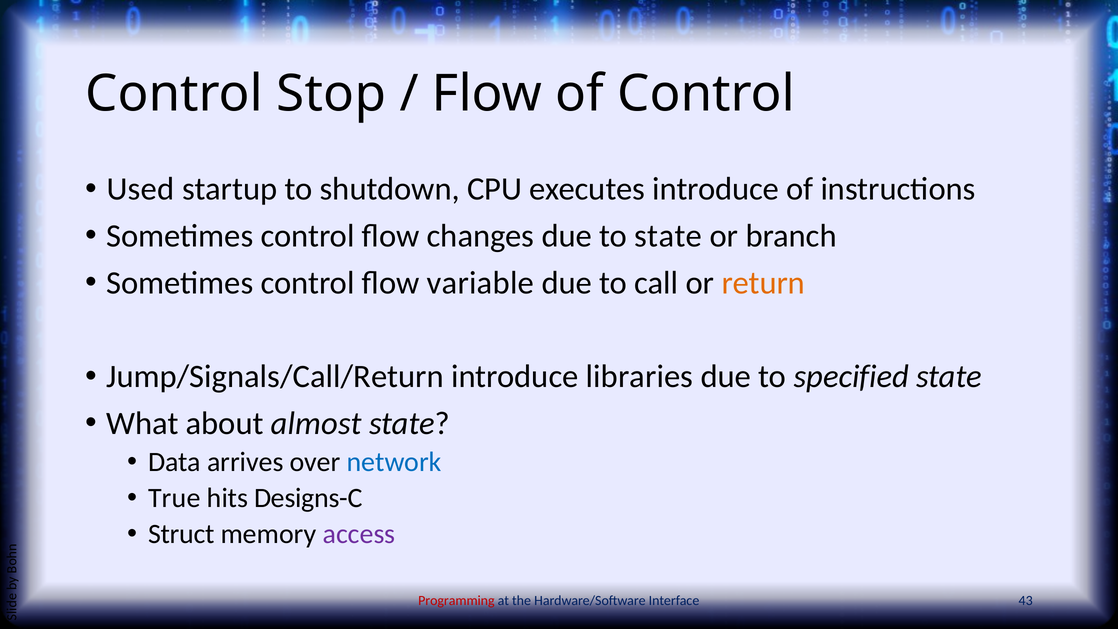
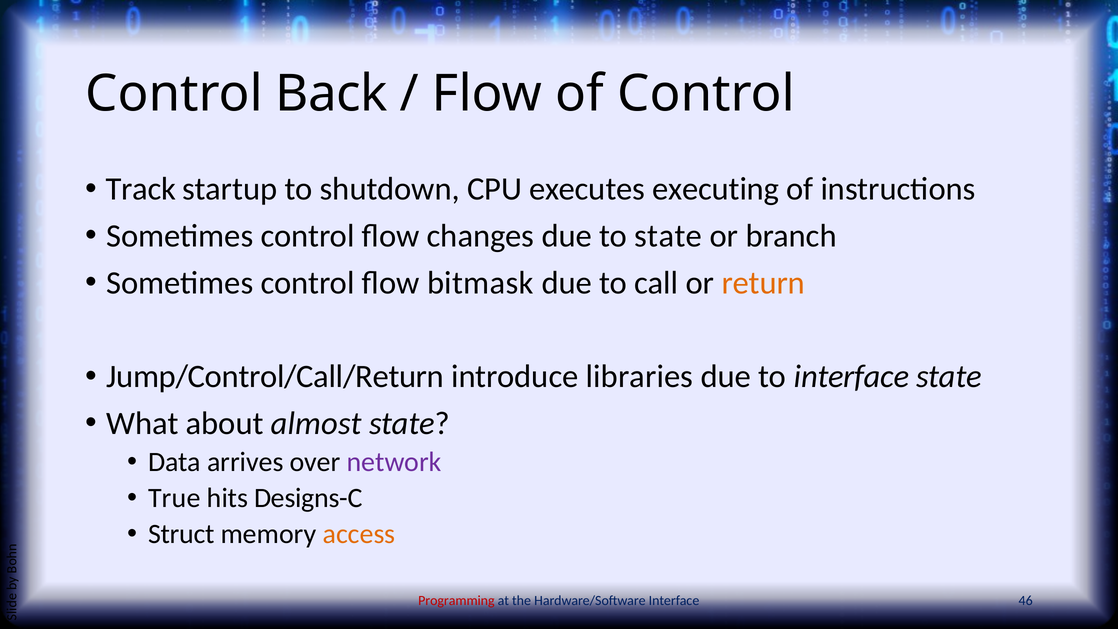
Stop: Stop -> Back
Used: Used -> Track
executes introduce: introduce -> executing
variable: variable -> bitmask
Jump/Signals/Call/Return: Jump/Signals/Call/Return -> Jump/Control/Call/Return
to specified: specified -> interface
network colour: blue -> purple
access colour: purple -> orange
43: 43 -> 46
